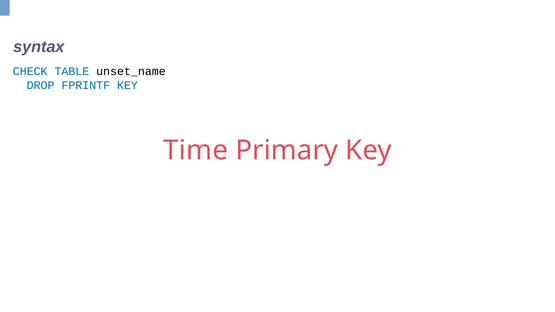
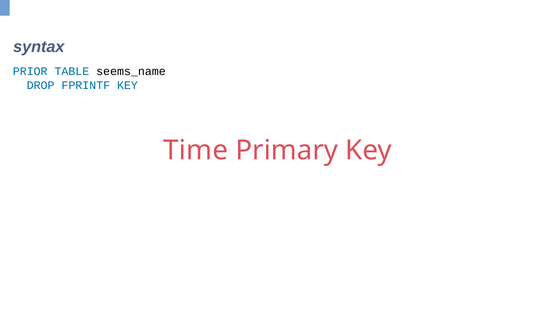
CHECK: CHECK -> PRIOR
unset_name: unset_name -> seems_name
